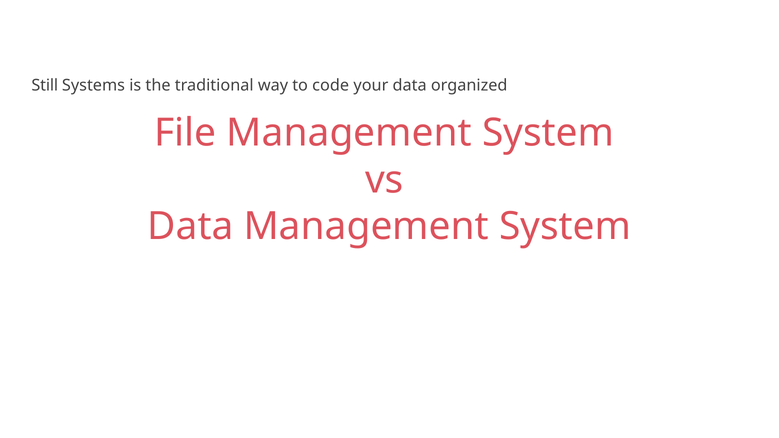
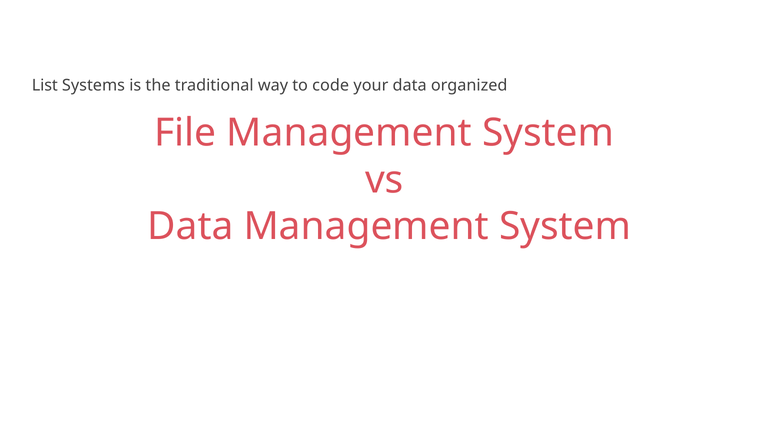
Still: Still -> List
